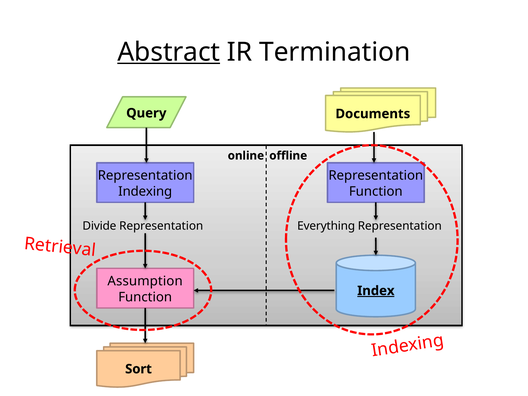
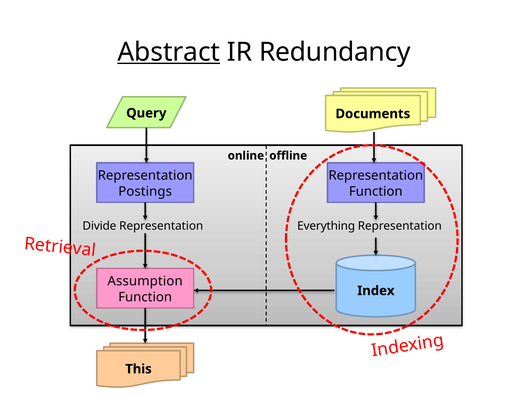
Termination: Termination -> Redundancy
Indexing: Indexing -> Postings
Index underline: present -> none
Sort: Sort -> This
